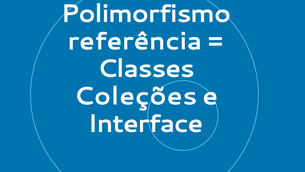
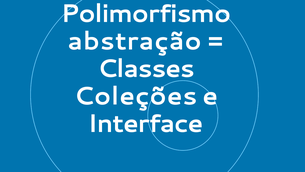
referência: referência -> abstração
